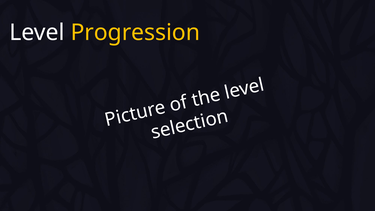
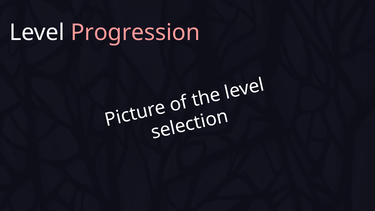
Progression colour: yellow -> pink
